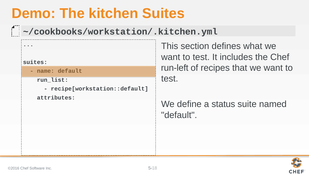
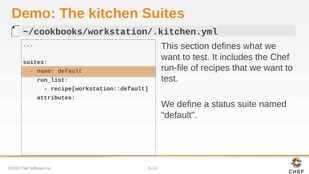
run-left: run-left -> run-file
